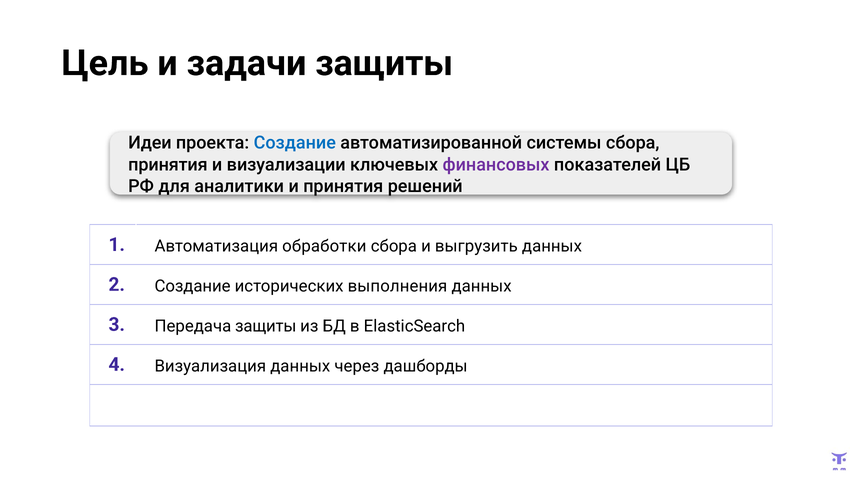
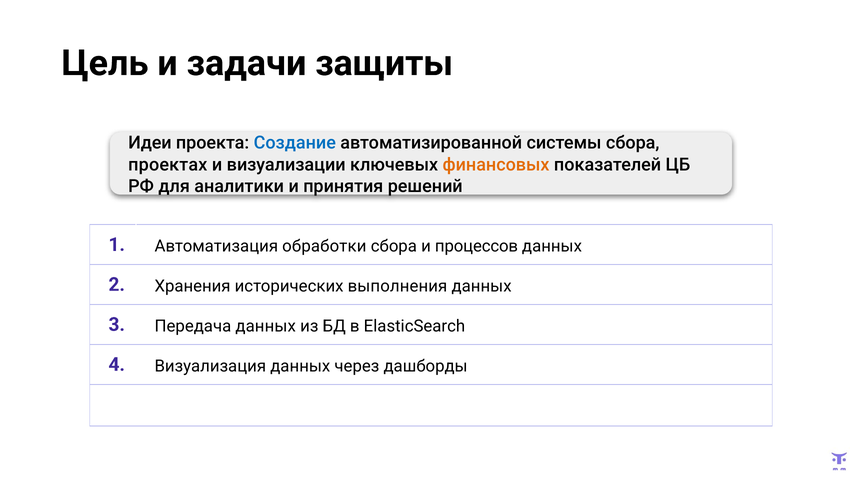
принятия at (168, 165): принятия -> проектах
финансовых colour: purple -> orange
выгрузить: выгрузить -> процессов
2 Создание: Создание -> Хранения
Передача защиты: защиты -> данных
